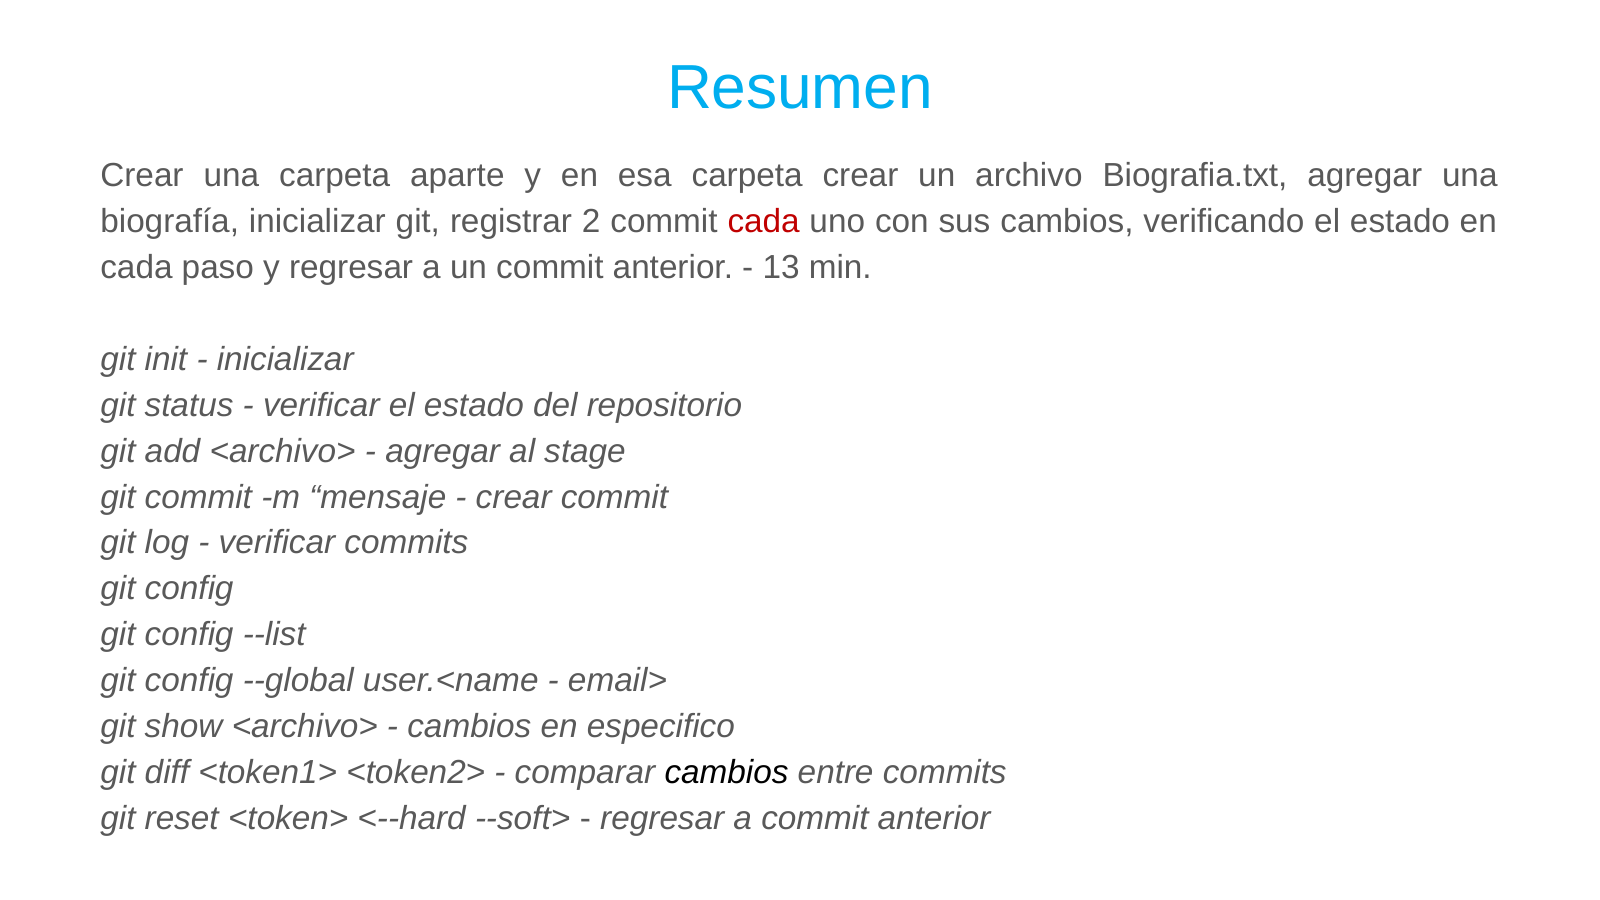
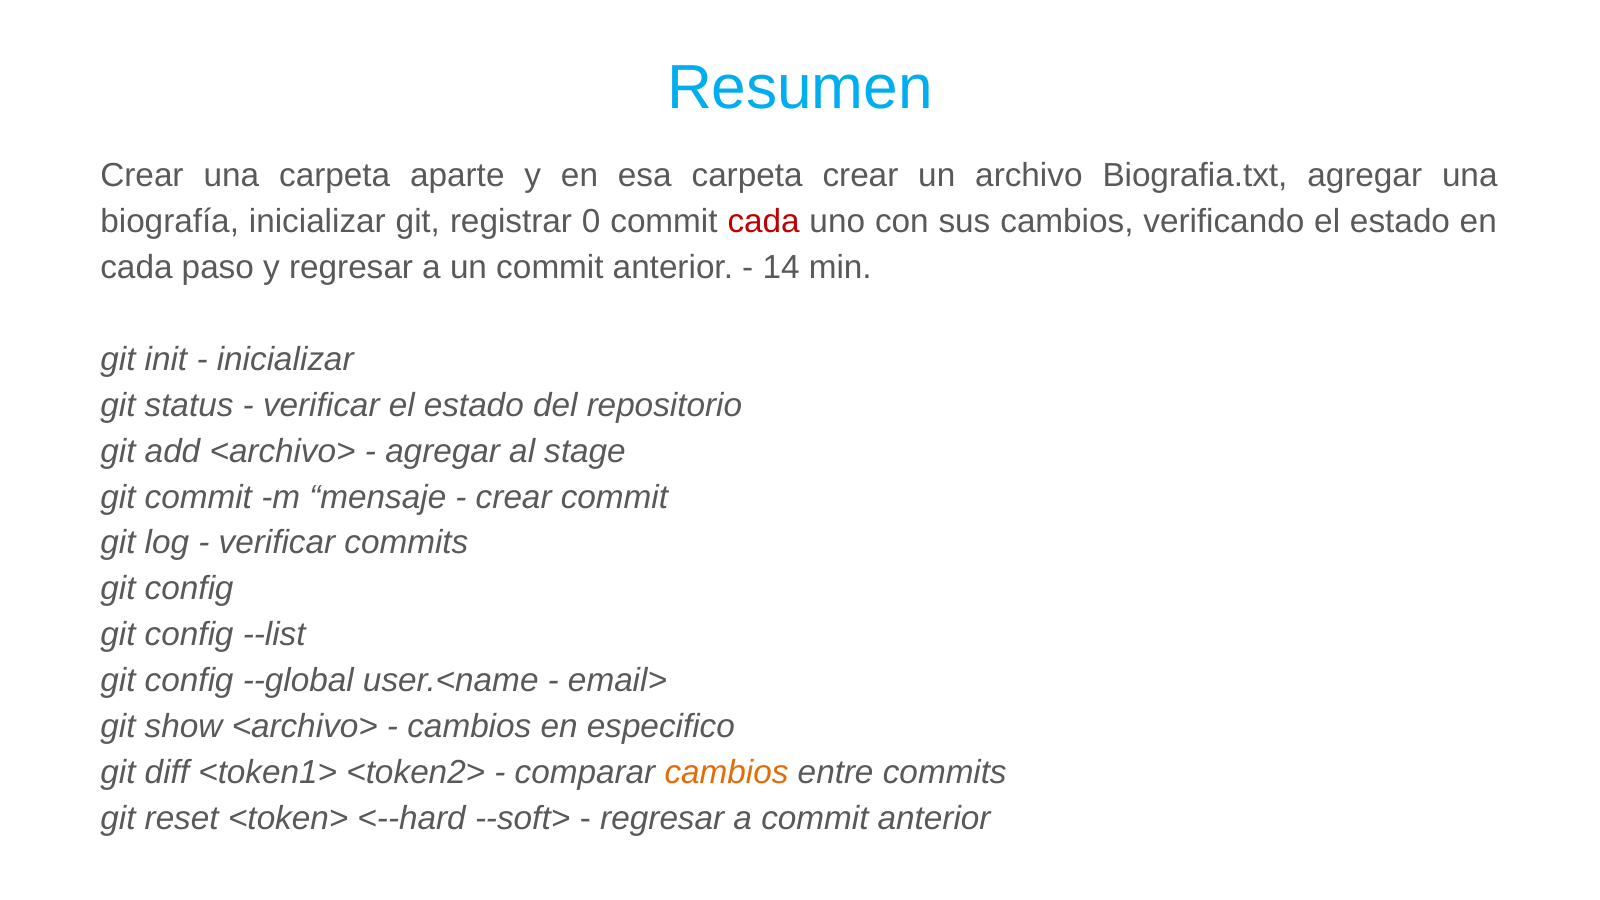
2: 2 -> 0
13: 13 -> 14
cambios at (727, 773) colour: black -> orange
